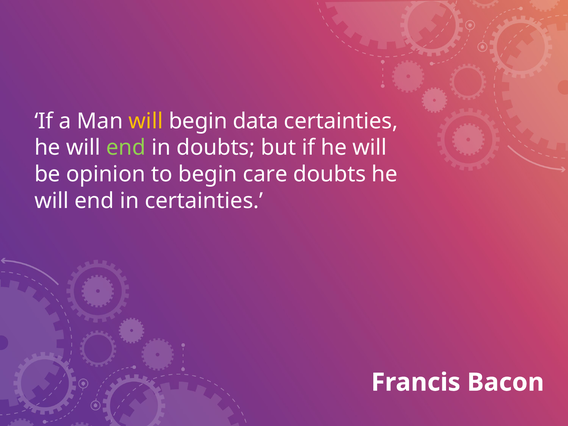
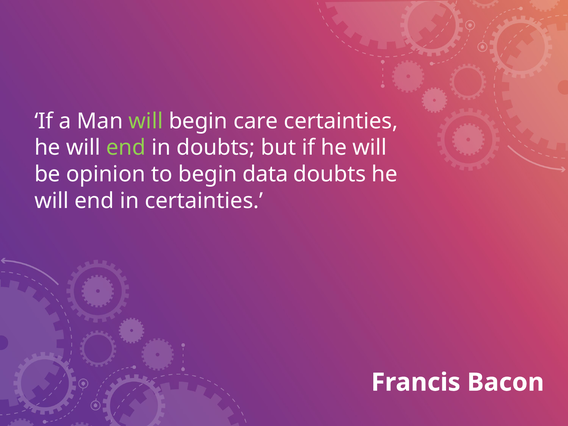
will at (146, 121) colour: yellow -> light green
data: data -> care
care: care -> data
